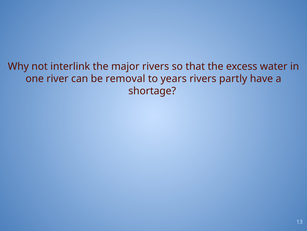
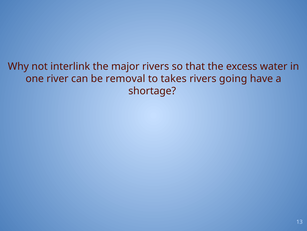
years: years -> takes
partly: partly -> going
